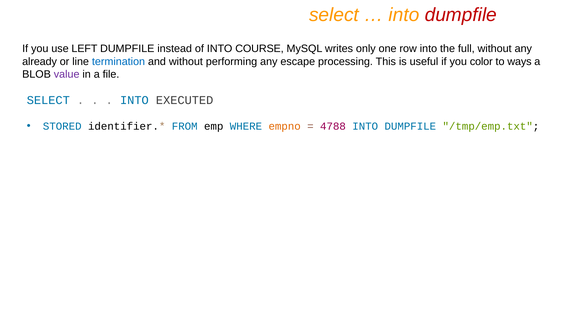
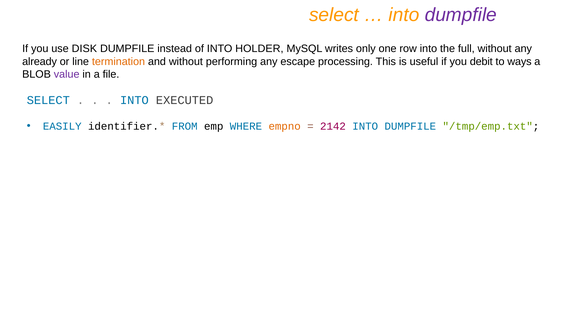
dumpfile at (461, 15) colour: red -> purple
LEFT: LEFT -> DISK
COURSE: COURSE -> HOLDER
termination colour: blue -> orange
color: color -> debit
STORED: STORED -> EASILY
4788: 4788 -> 2142
